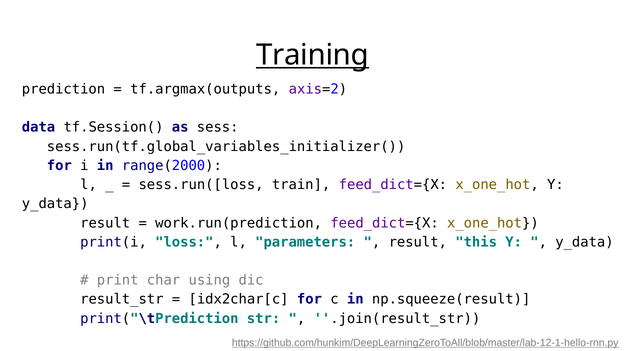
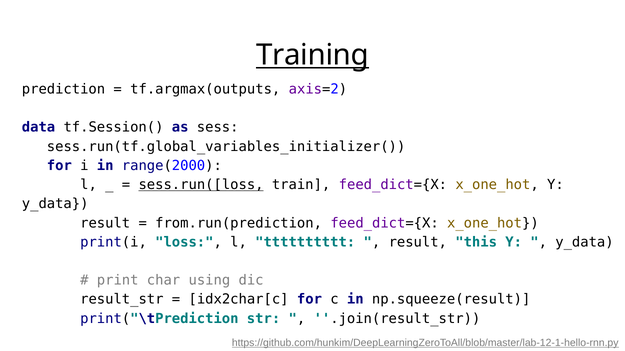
sess.run([loss underline: none -> present
work.run(prediction: work.run(prediction -> from.run(prediction
parameters: parameters -> tttttttttt
